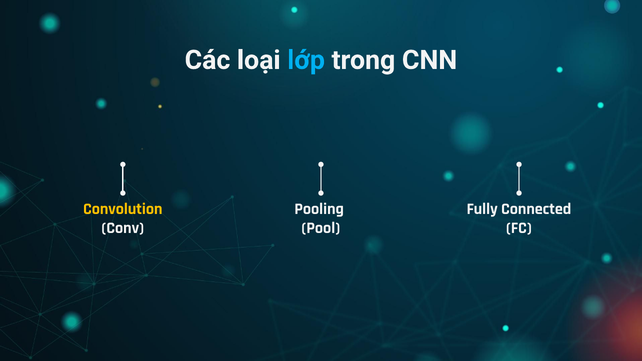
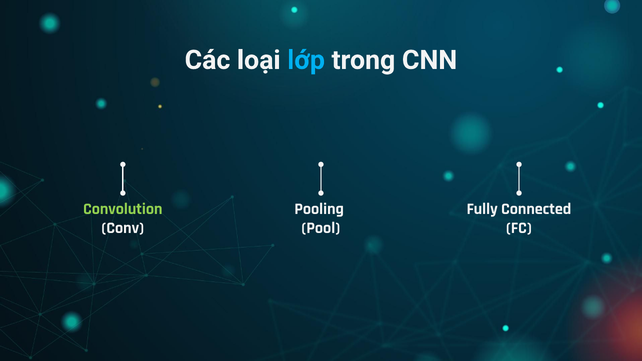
Convolution colour: yellow -> light green
